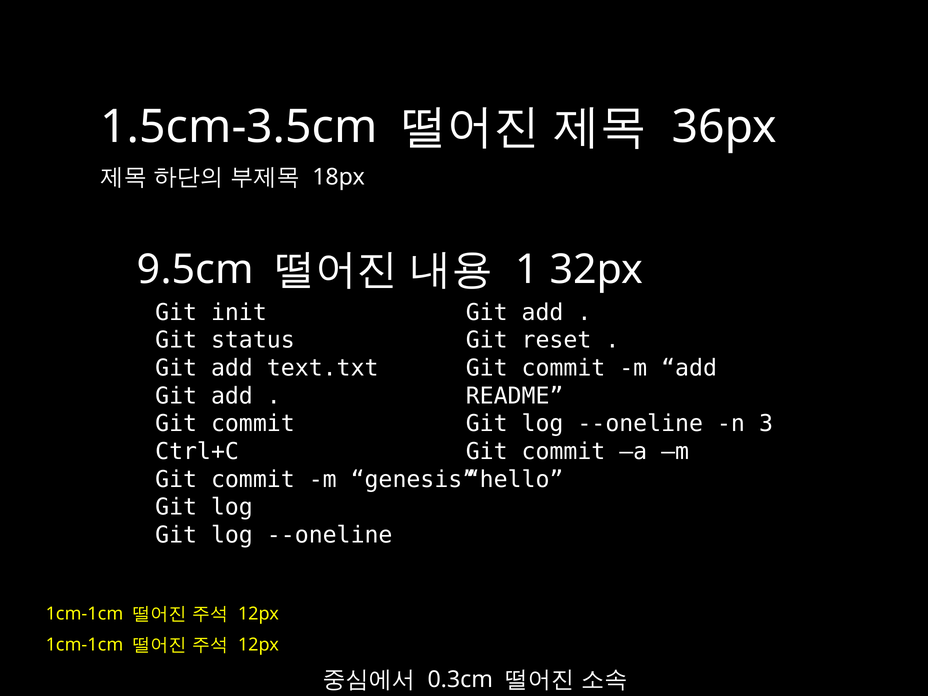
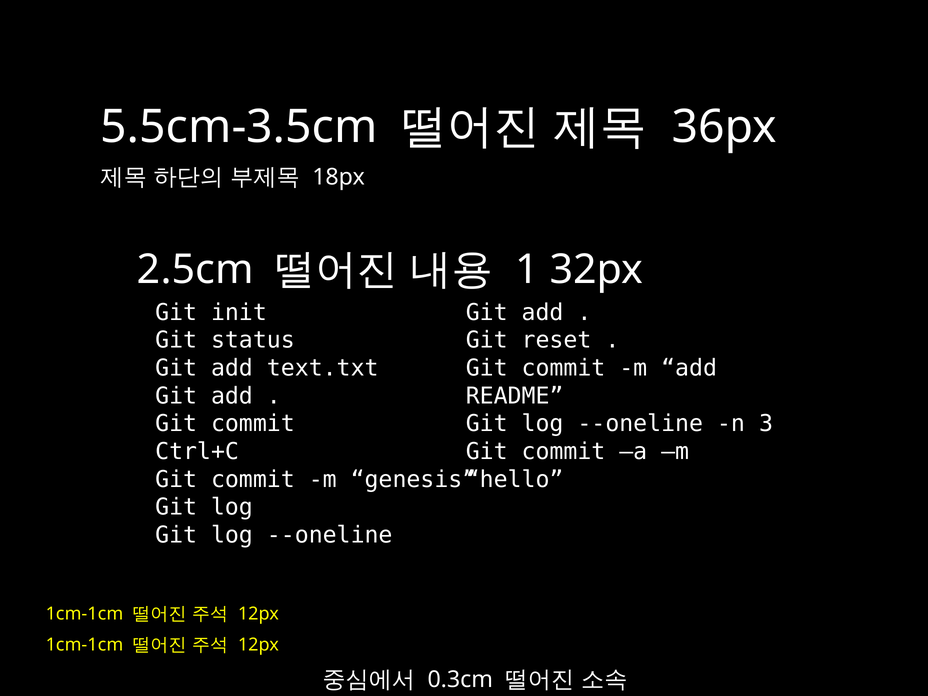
1.5cm-3.5cm: 1.5cm-3.5cm -> 5.5cm-3.5cm
9.5cm: 9.5cm -> 2.5cm
